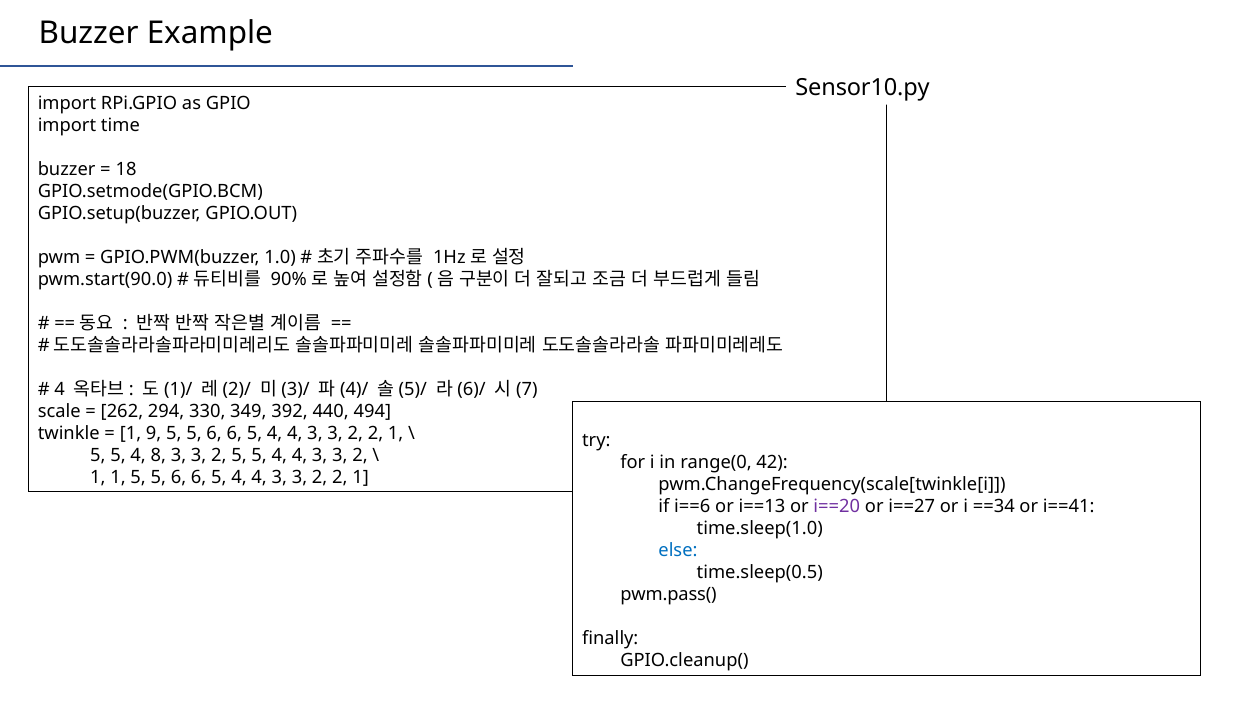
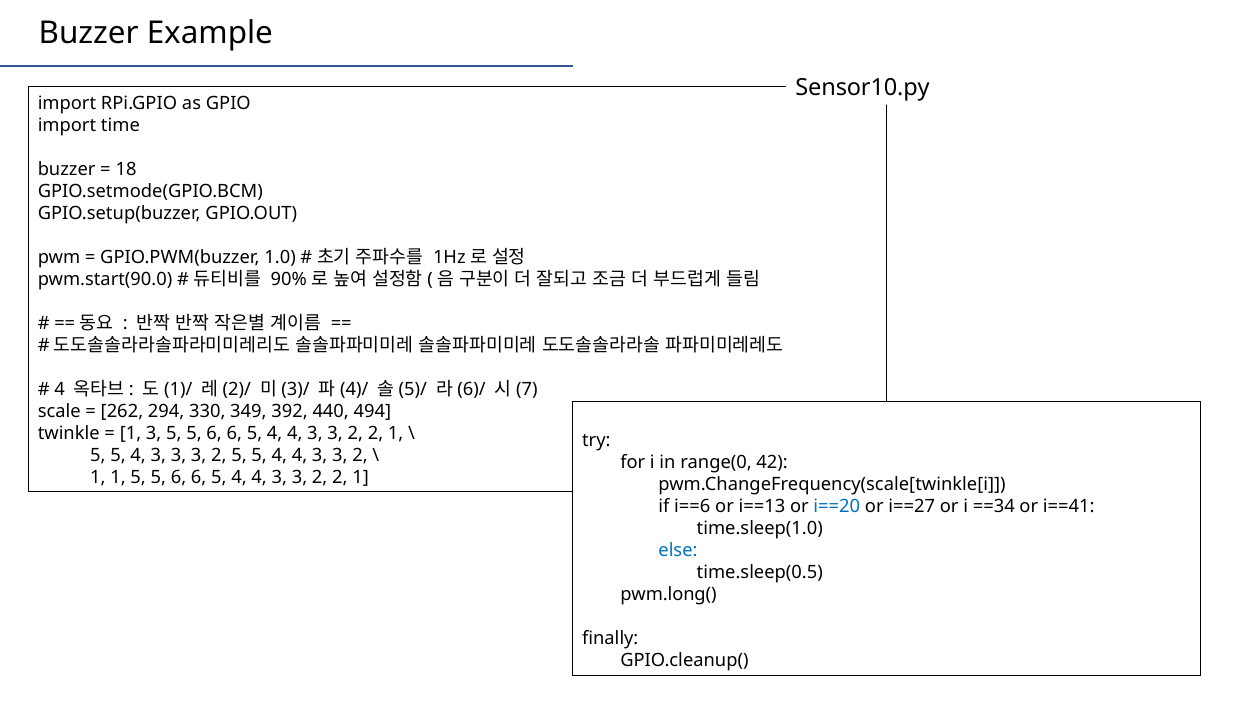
1 9: 9 -> 3
5 4 8: 8 -> 3
i==20 colour: purple -> blue
pwm.pass(: pwm.pass( -> pwm.long(
